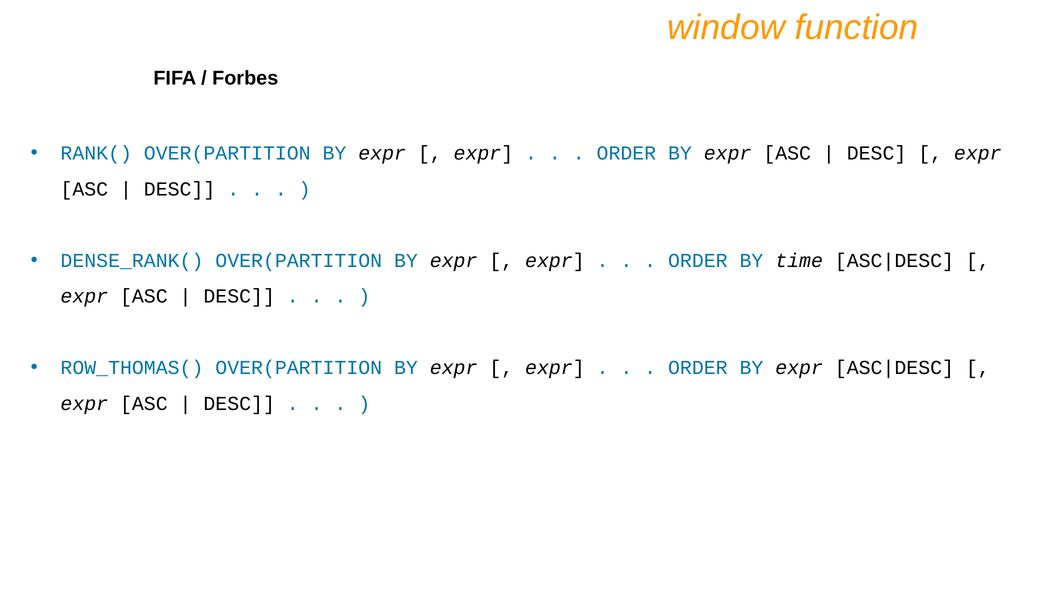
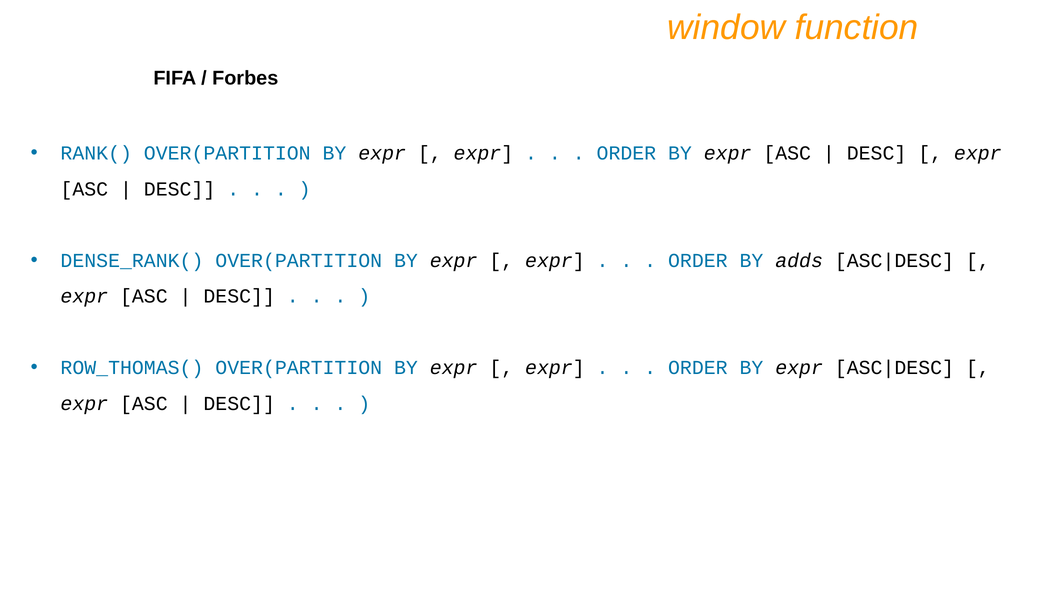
time: time -> adds
